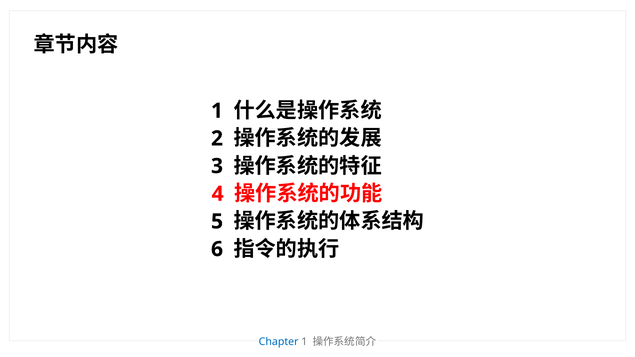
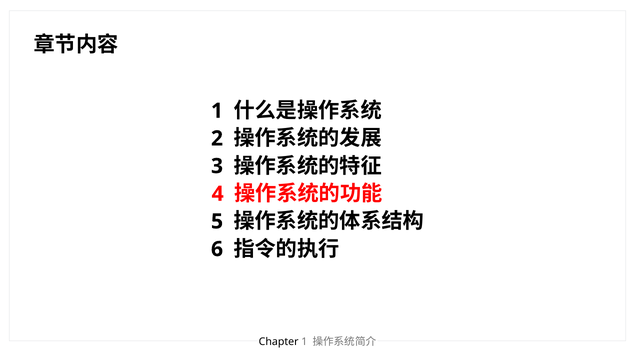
Chapter colour: blue -> black
